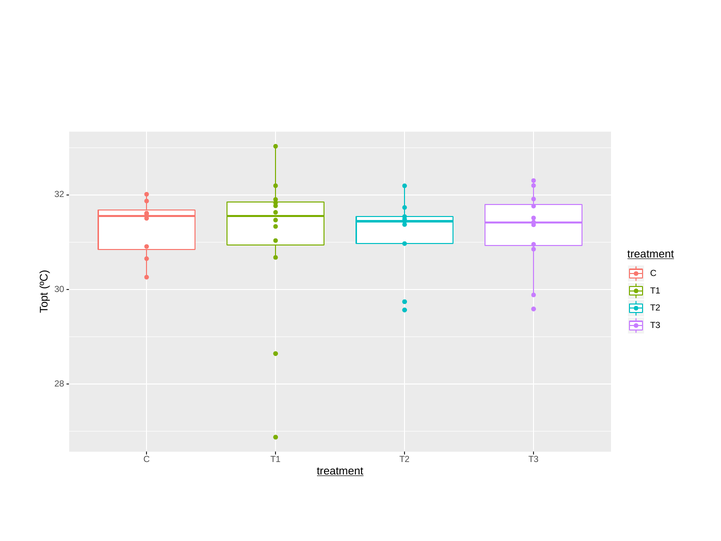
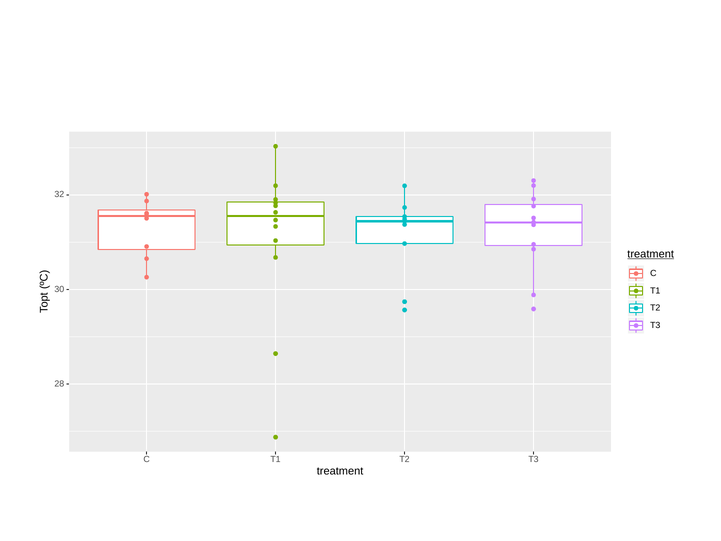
treatment at (340, 471) underline: present -> none
